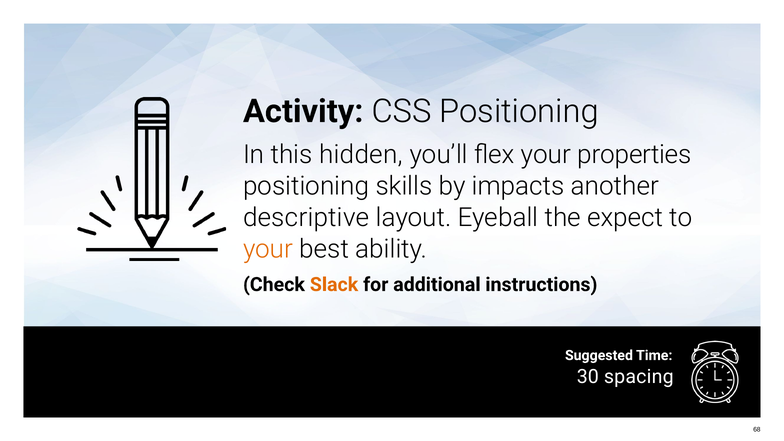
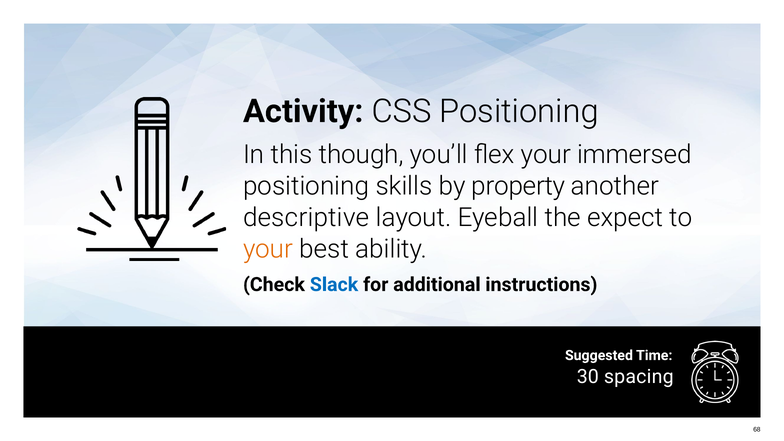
hidden: hidden -> though
properties: properties -> immersed
impacts: impacts -> property
Slack colour: orange -> blue
